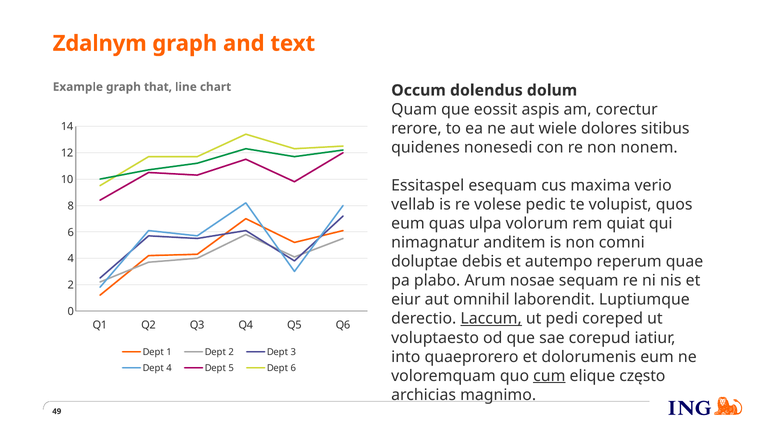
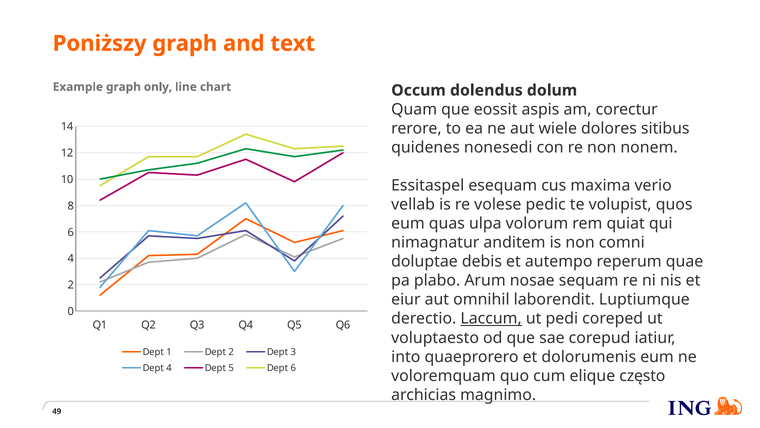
Zdalnym: Zdalnym -> Poniższy
that: that -> only
cum underline: present -> none
